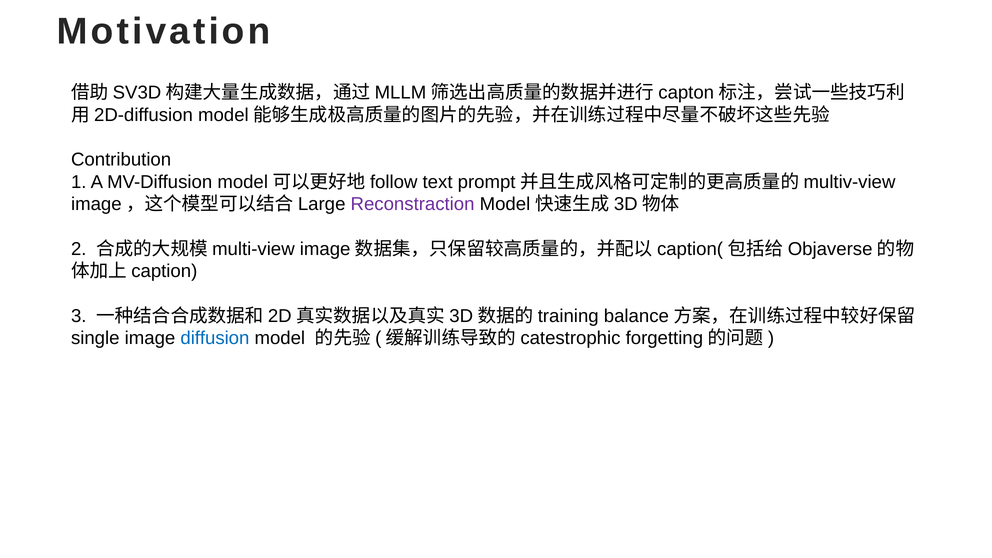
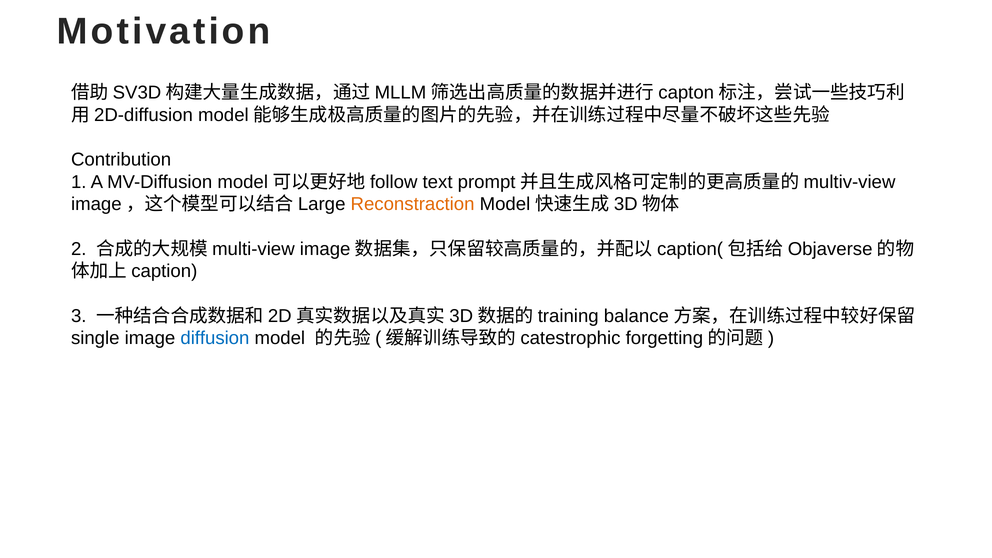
Reconstraction colour: purple -> orange
